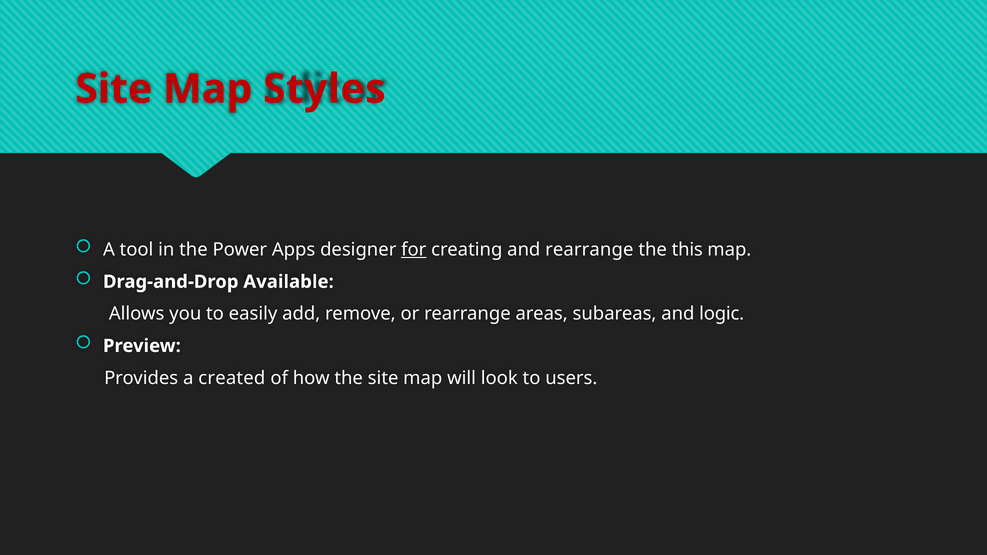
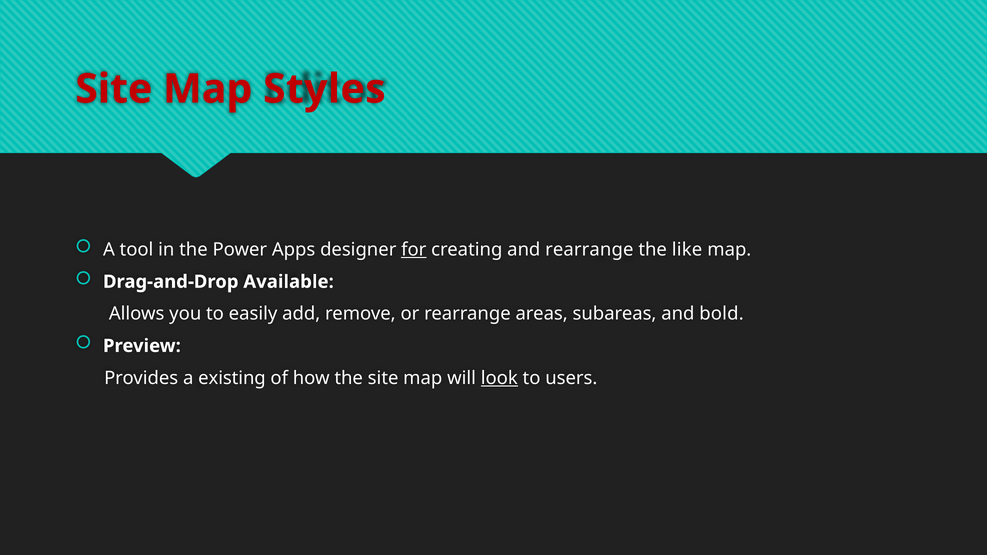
this: this -> like
logic: logic -> bold
created: created -> existing
look underline: none -> present
